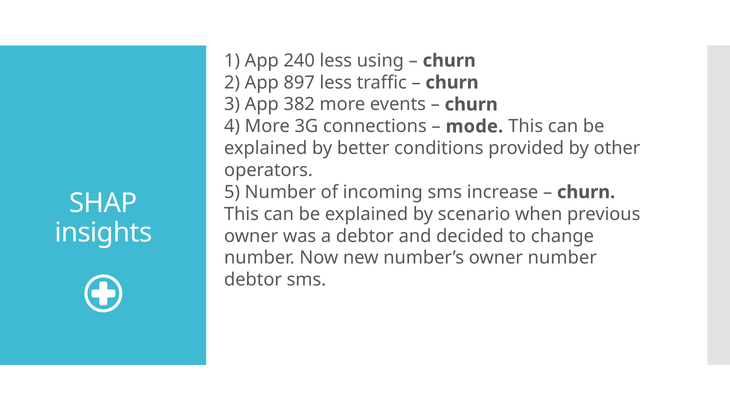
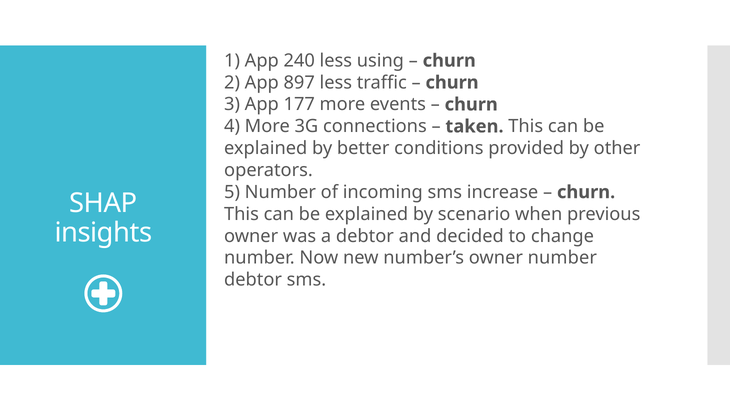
382: 382 -> 177
mode: mode -> taken
